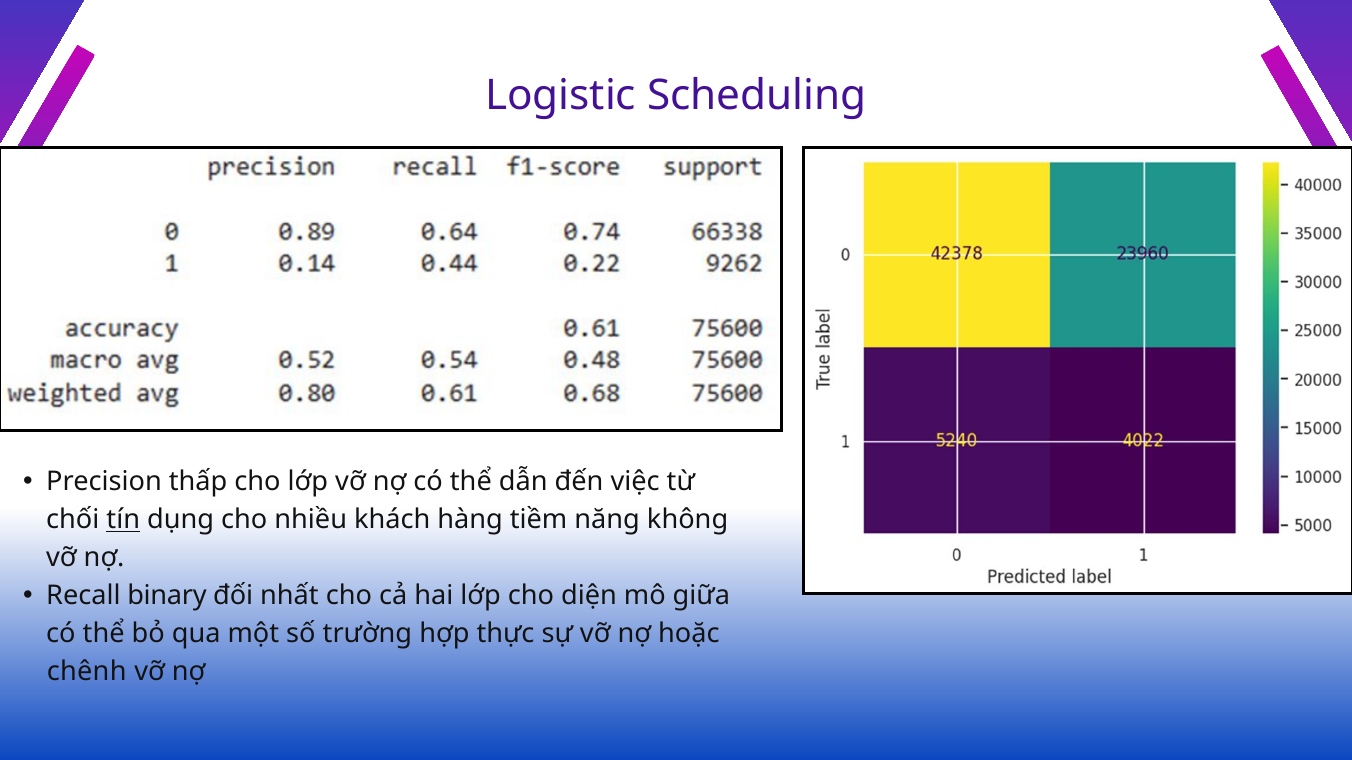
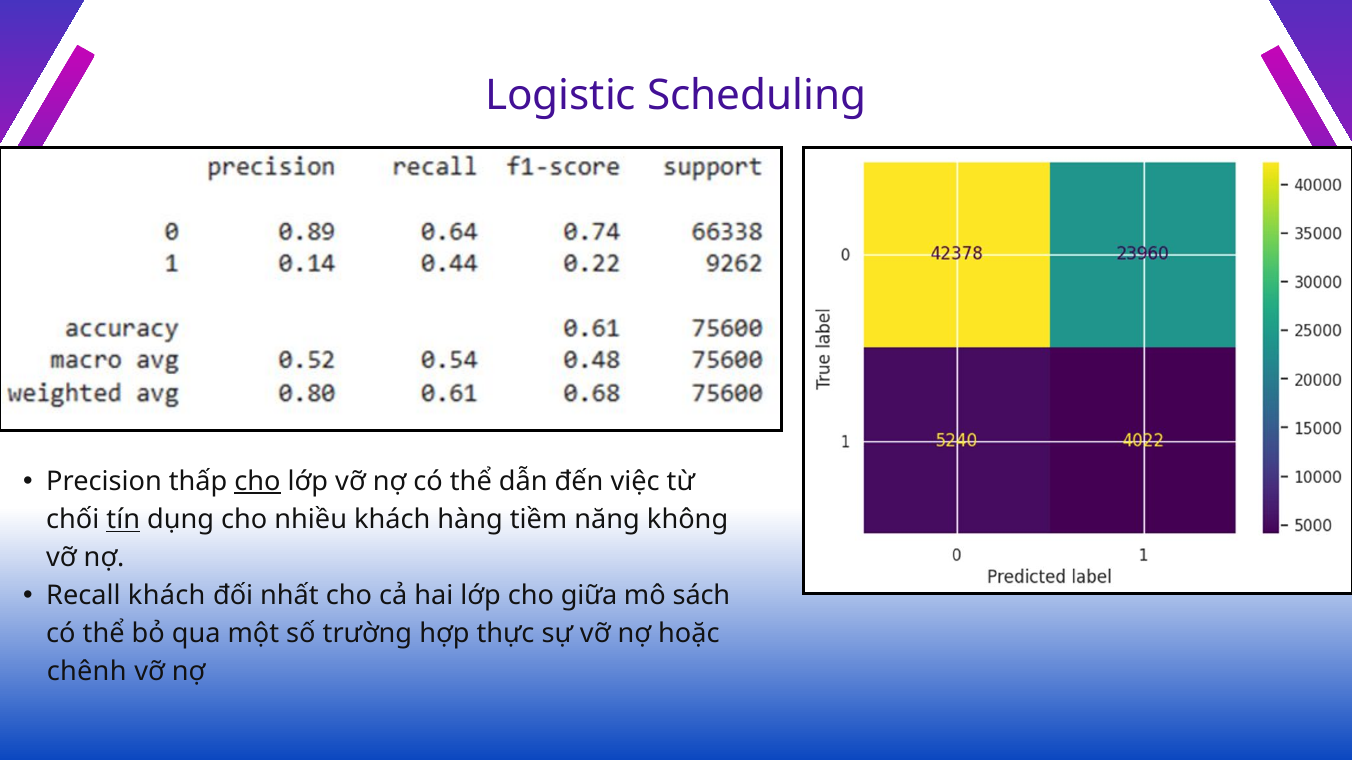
cho at (258, 482) underline: none -> present
Recall binary: binary -> khách
diện: diện -> giữa
giữa: giữa -> sách
